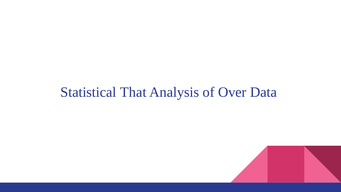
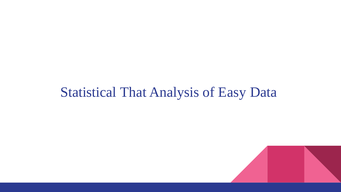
Over: Over -> Easy
